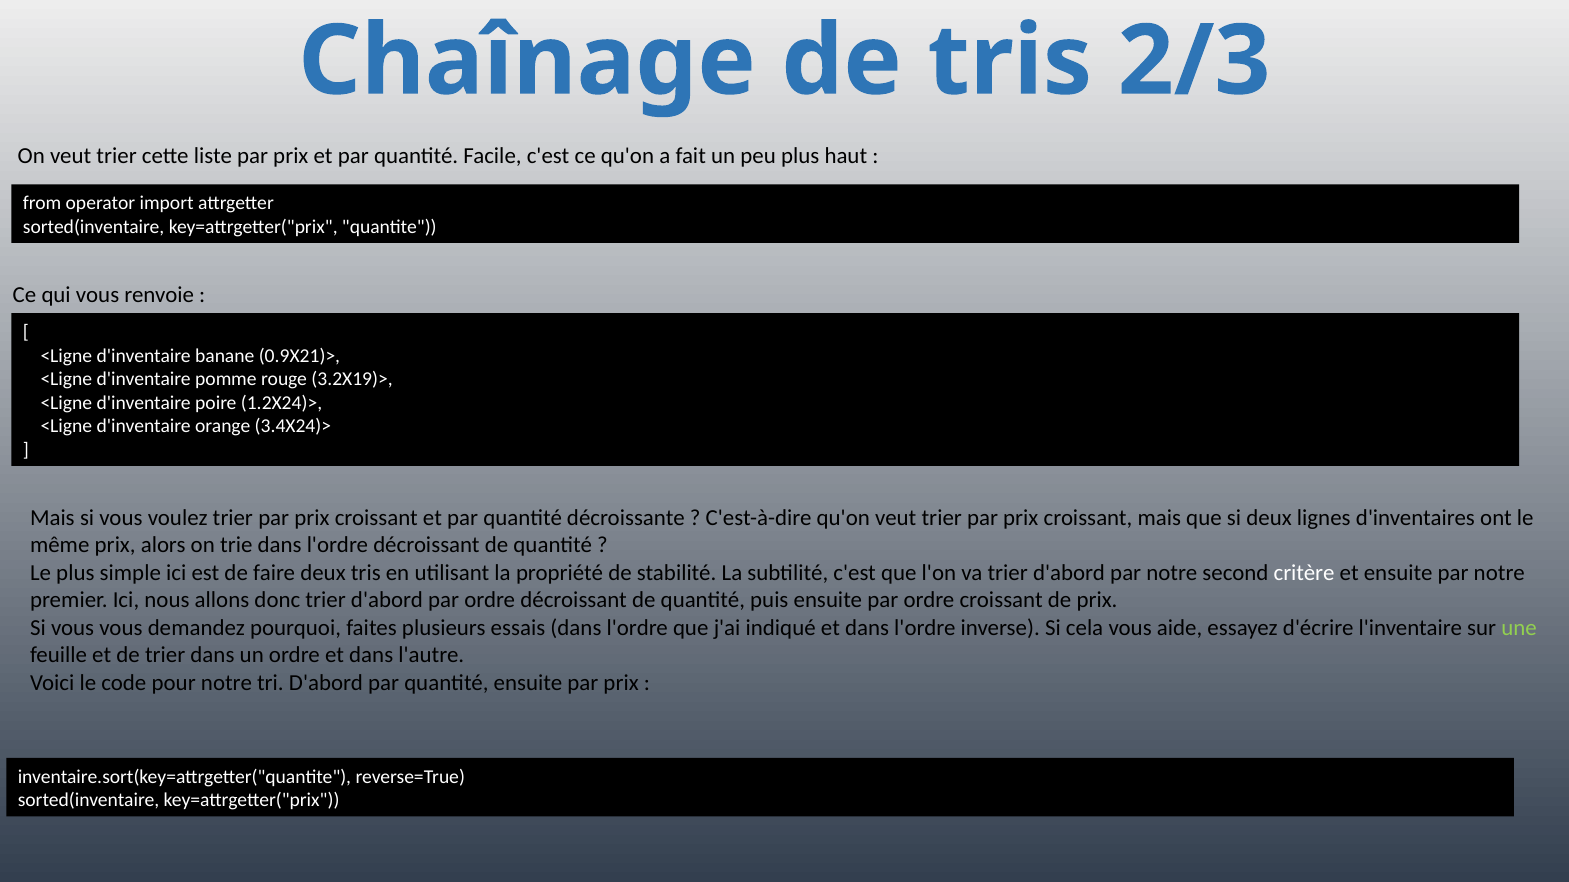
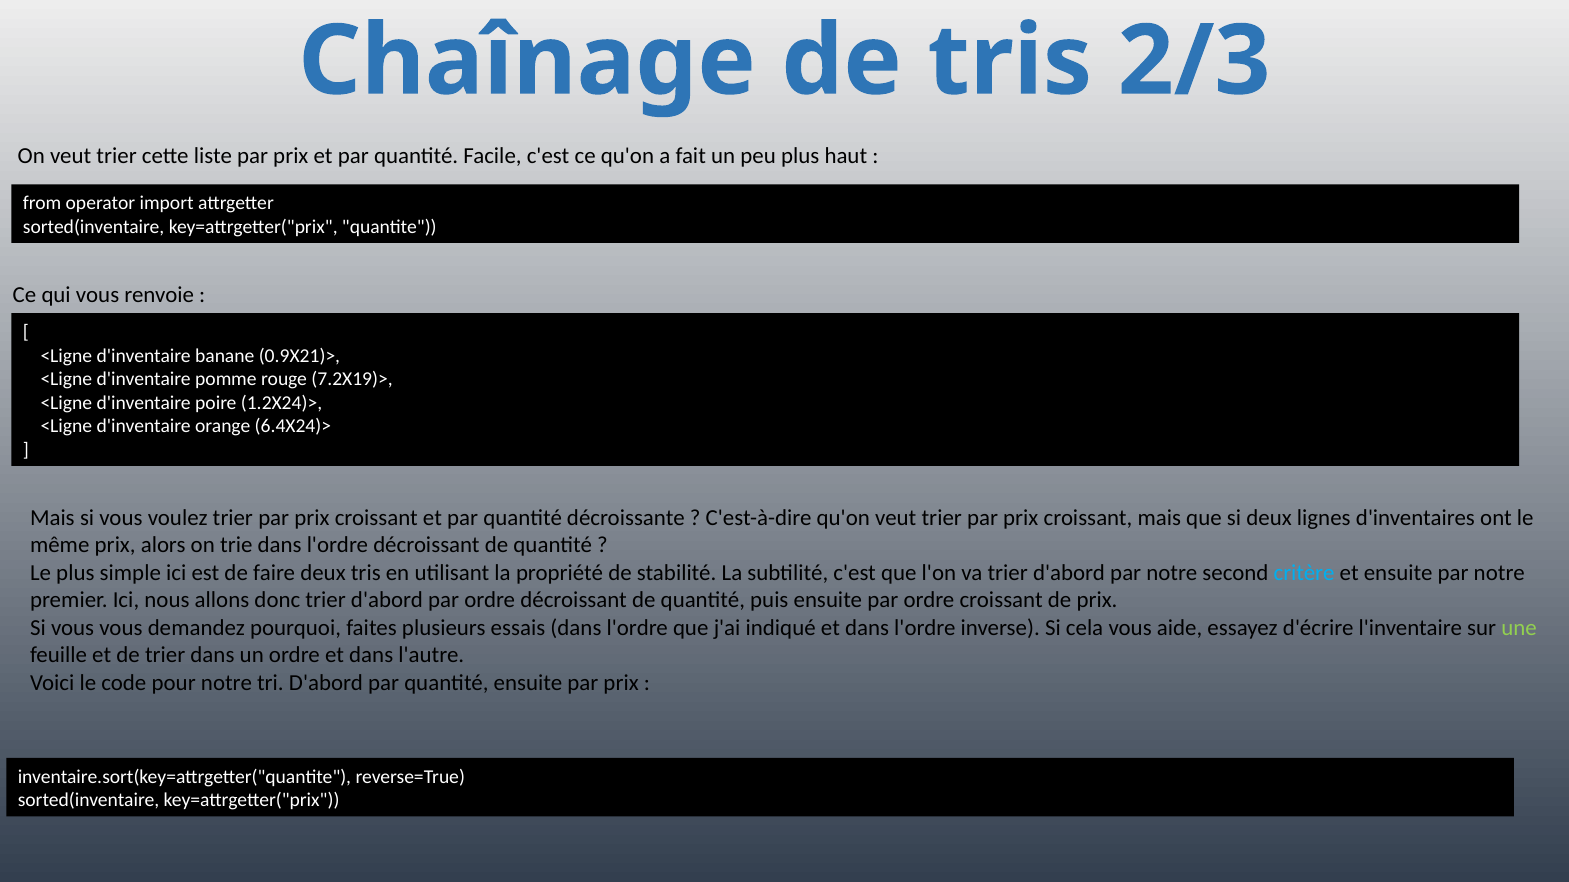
3.2X19)>: 3.2X19)> -> 7.2X19)>
3.4X24)>: 3.4X24)> -> 6.4X24)>
critère colour: white -> light blue
